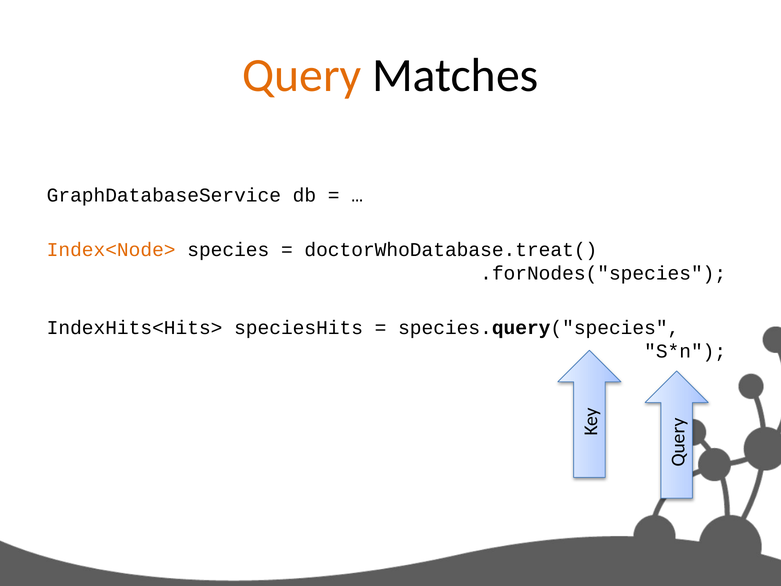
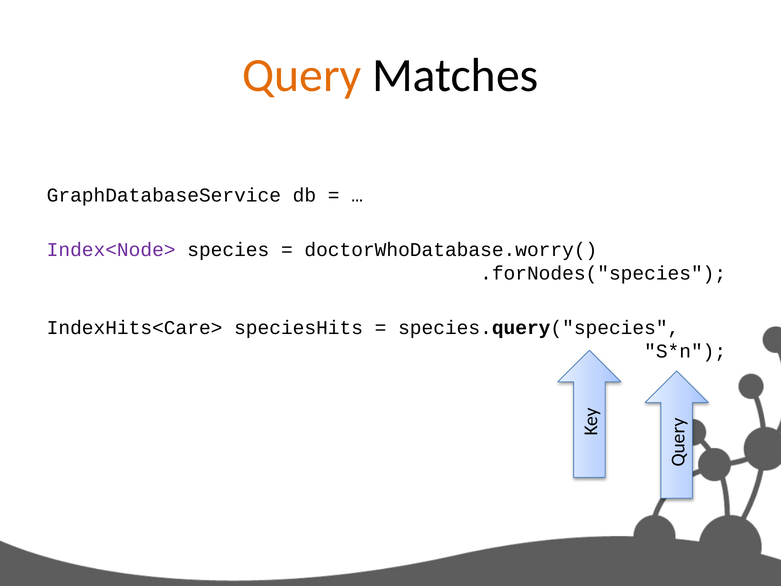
Index<Node> colour: orange -> purple
doctorWhoDatabase.treat(: doctorWhoDatabase.treat( -> doctorWhoDatabase.worry(
IndexHits<Hits>: IndexHits<Hits> -> IndexHits<Care>
